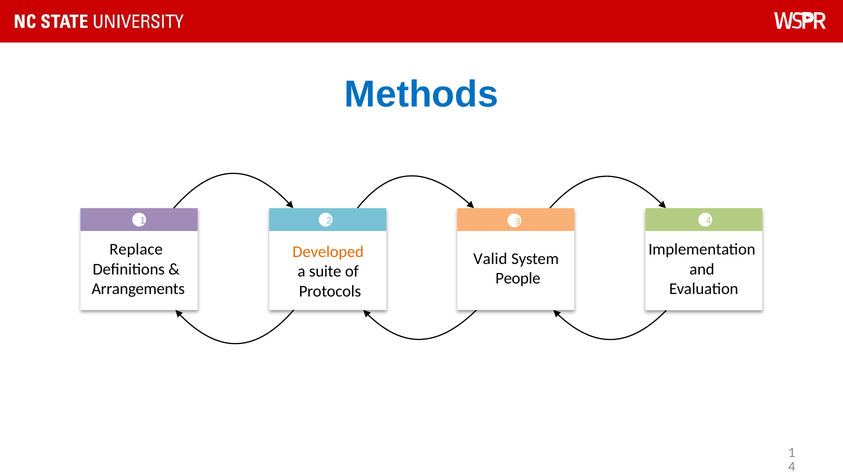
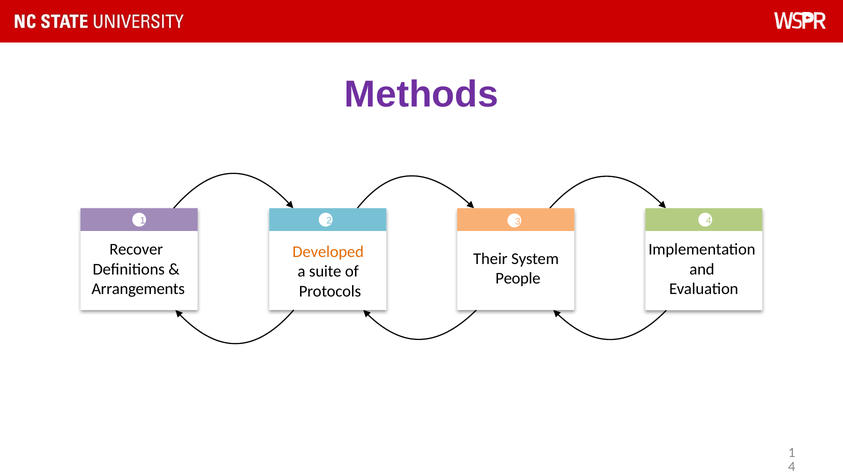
Methods colour: blue -> purple
Replace: Replace -> Recover
Valid: Valid -> Their
